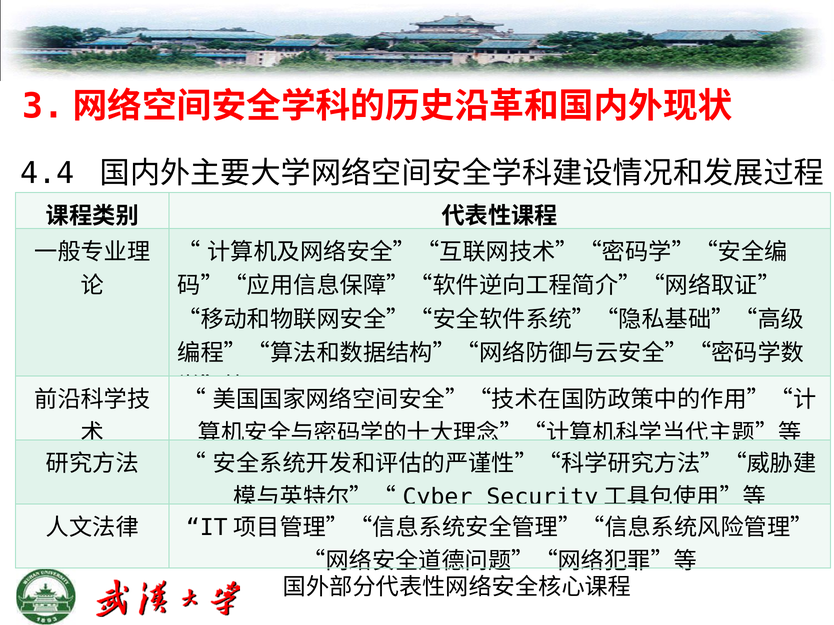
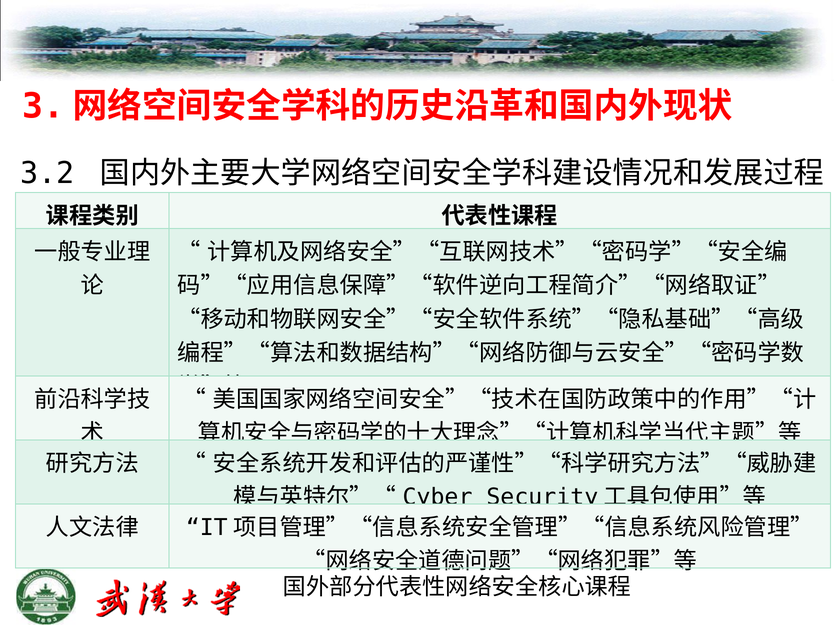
4.4: 4.4 -> 3.2
